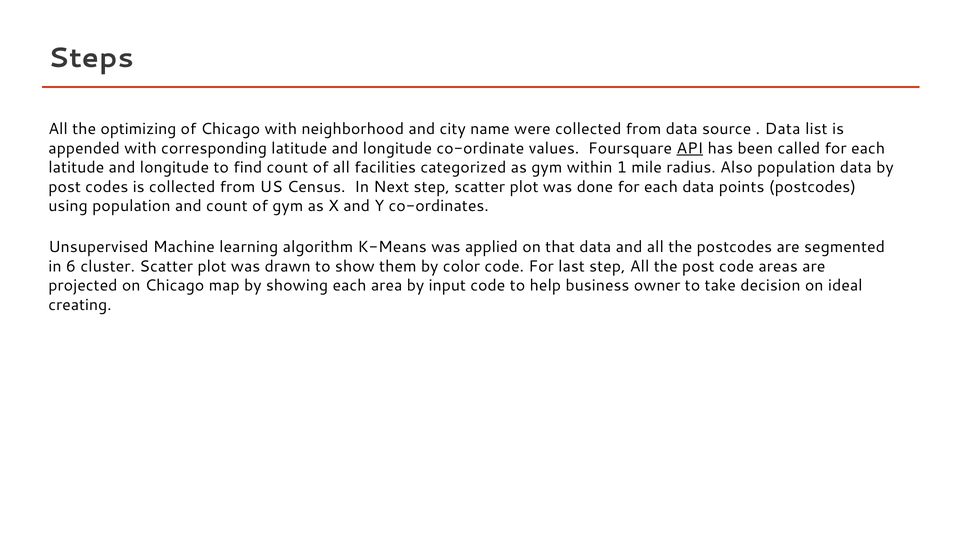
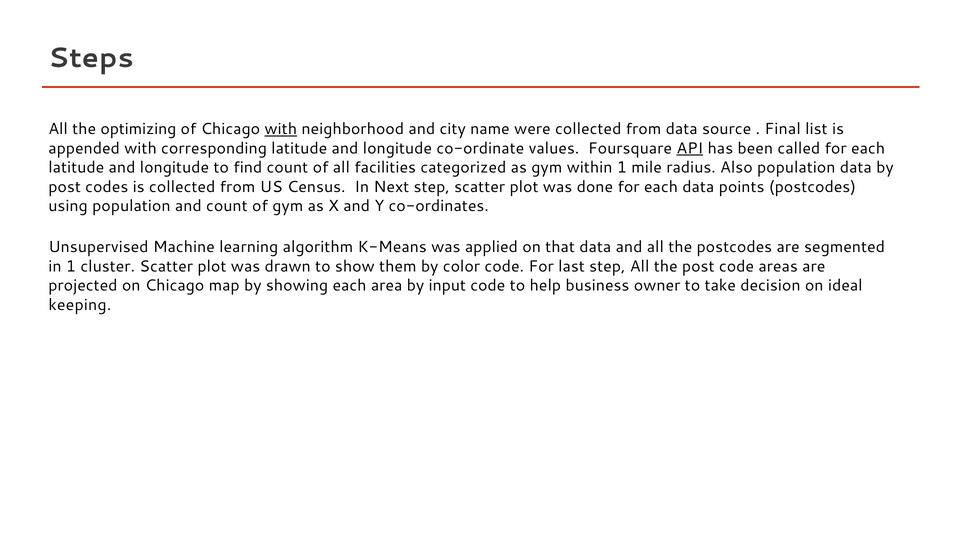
with at (281, 129) underline: none -> present
Data at (783, 129): Data -> Final
in 6: 6 -> 1
creating: creating -> keeping
